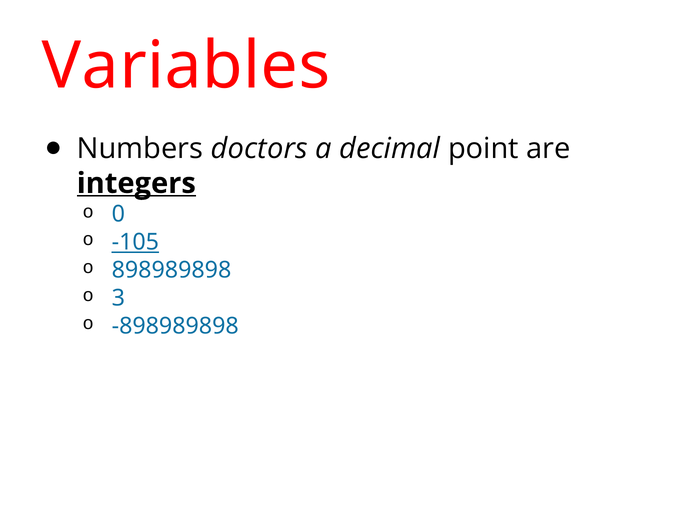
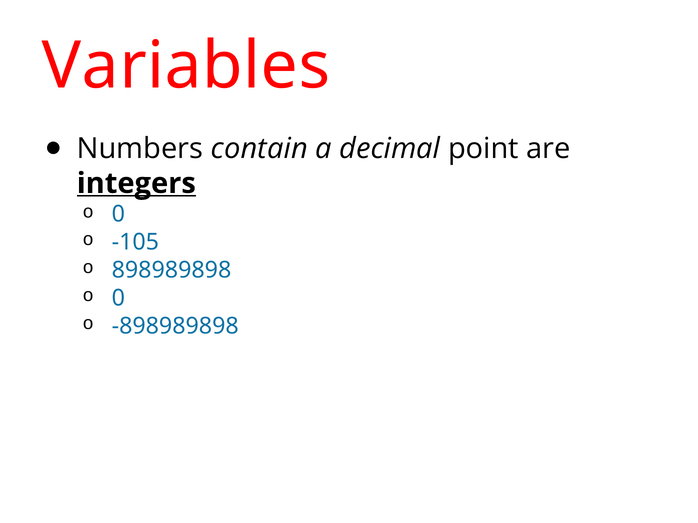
doctors: doctors -> contain
-105 underline: present -> none
3 at (118, 298): 3 -> 0
